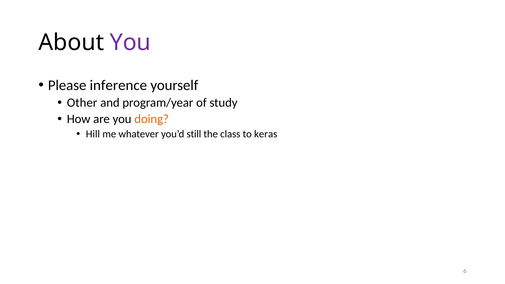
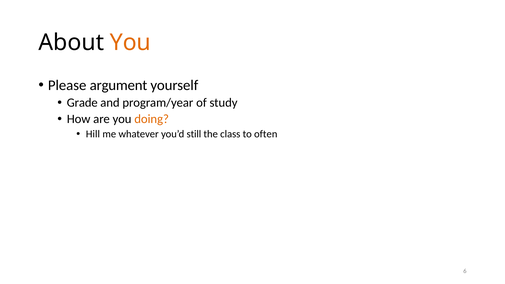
You at (130, 42) colour: purple -> orange
inference: inference -> argument
Other: Other -> Grade
keras: keras -> often
